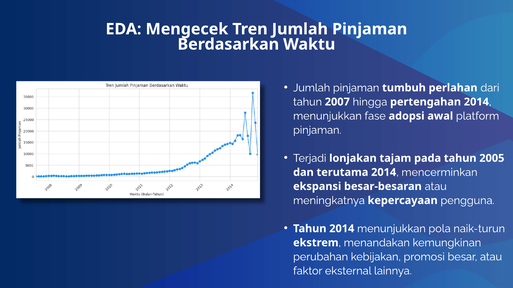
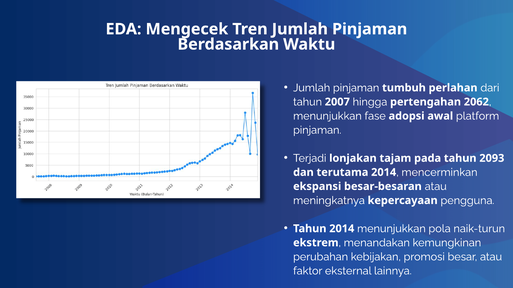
pertengahan 2014: 2014 -> 2062
2005: 2005 -> 2093
